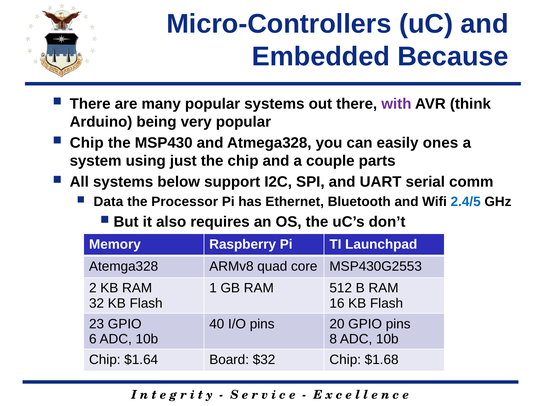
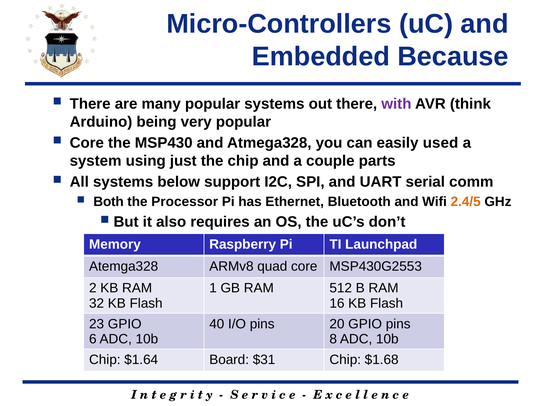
Chip at (87, 143): Chip -> Core
ones: ones -> used
Data: Data -> Both
2.4/5 colour: blue -> orange
$32: $32 -> $31
